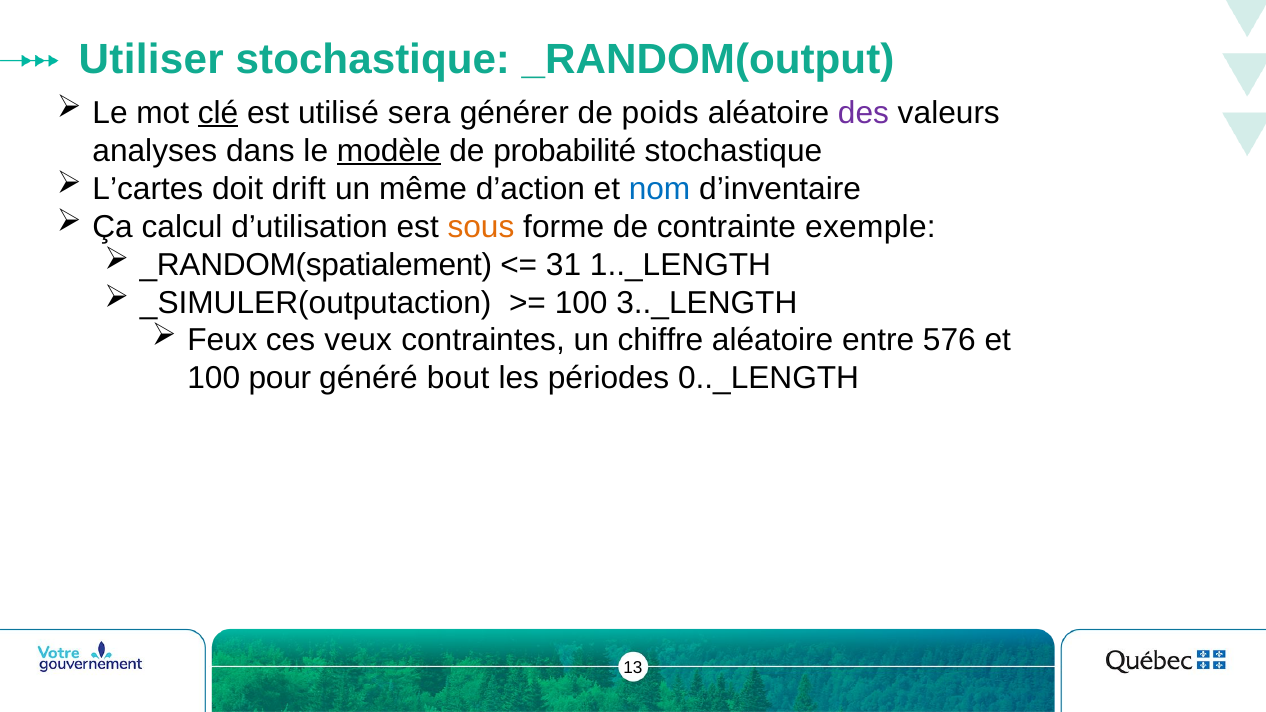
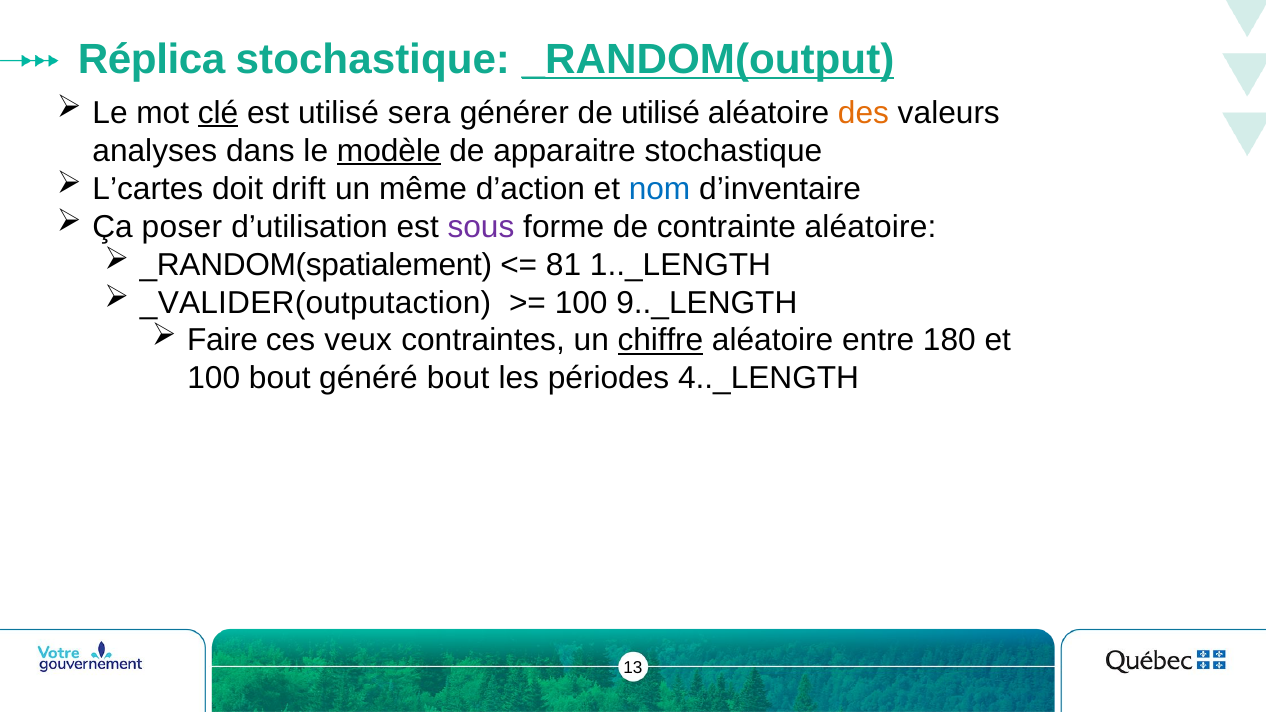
Utiliser: Utiliser -> Réplica
_RANDOM(output underline: none -> present
de poids: poids -> utilisé
des colour: purple -> orange
probabilité: probabilité -> apparaitre
calcul: calcul -> poser
sous colour: orange -> purple
contrainte exemple: exemple -> aléatoire
31: 31 -> 81
_SIMULER(outputaction: _SIMULER(outputaction -> _VALIDER(outputaction
3.._LENGTH: 3.._LENGTH -> 9.._LENGTH
Feux: Feux -> Faire
chiffre underline: none -> present
576: 576 -> 180
100 pour: pour -> bout
0.._LENGTH: 0.._LENGTH -> 4.._LENGTH
